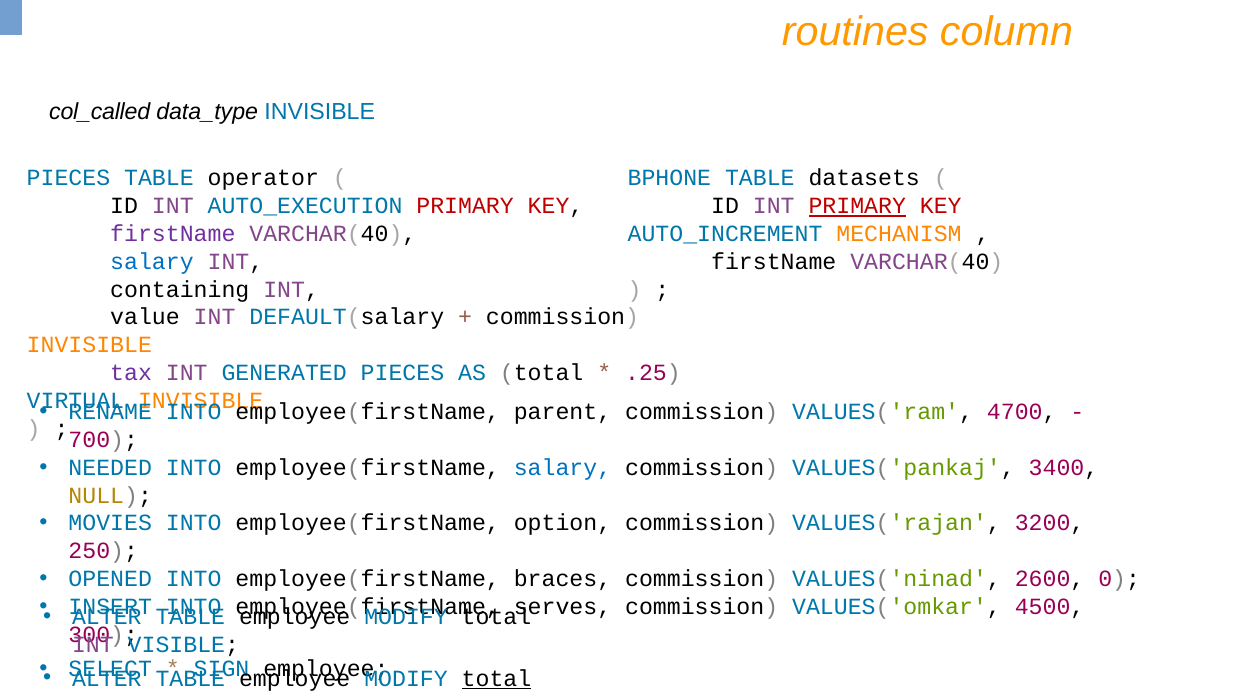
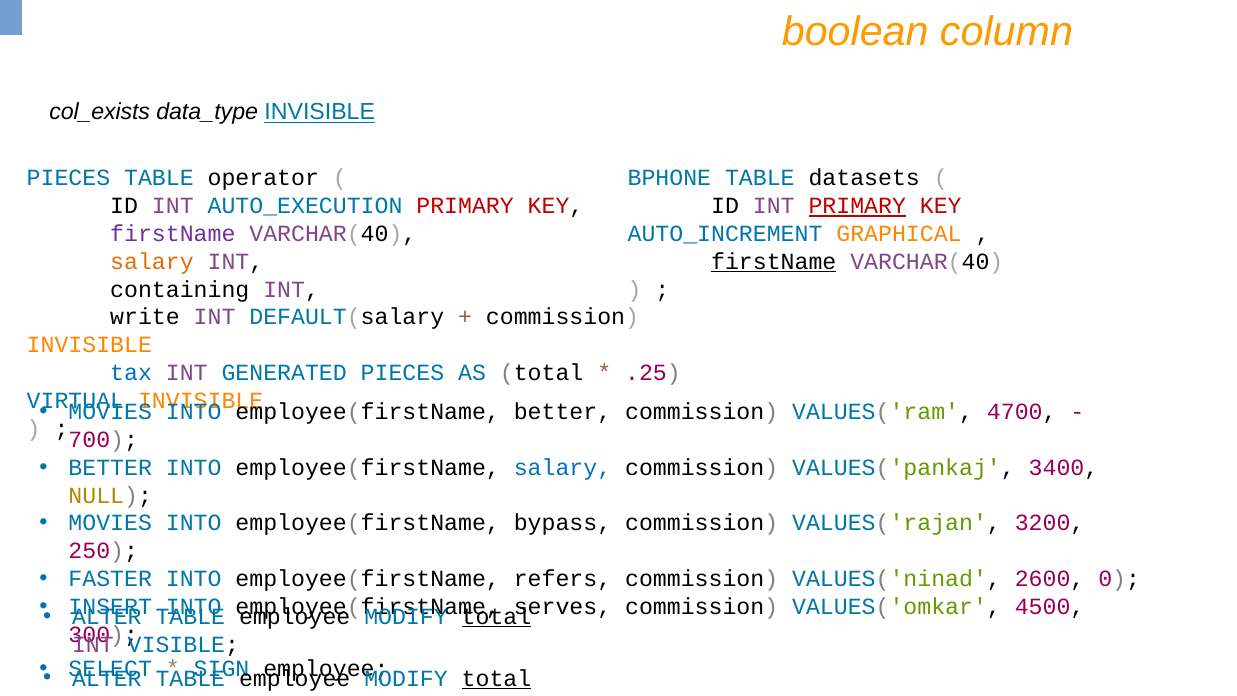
routines: routines -> boolean
col_called: col_called -> col_exists
INVISIBLE at (320, 112) underline: none -> present
MECHANISM: MECHANISM -> GRAPHICAL
salary at (152, 262) colour: blue -> orange
firstName at (774, 262) underline: none -> present
value: value -> write
tax colour: purple -> blue
RENAME at (110, 412): RENAME -> MOVIES
employee(firstName parent: parent -> better
NEEDED at (110, 468): NEEDED -> BETTER
option: option -> bypass
OPENED: OPENED -> FASTER
braces: braces -> refers
total at (497, 616) underline: none -> present
